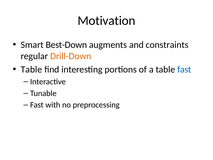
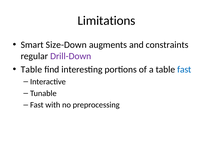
Motivation: Motivation -> Limitations
Best-Down: Best-Down -> Size-Down
Drill-Down colour: orange -> purple
